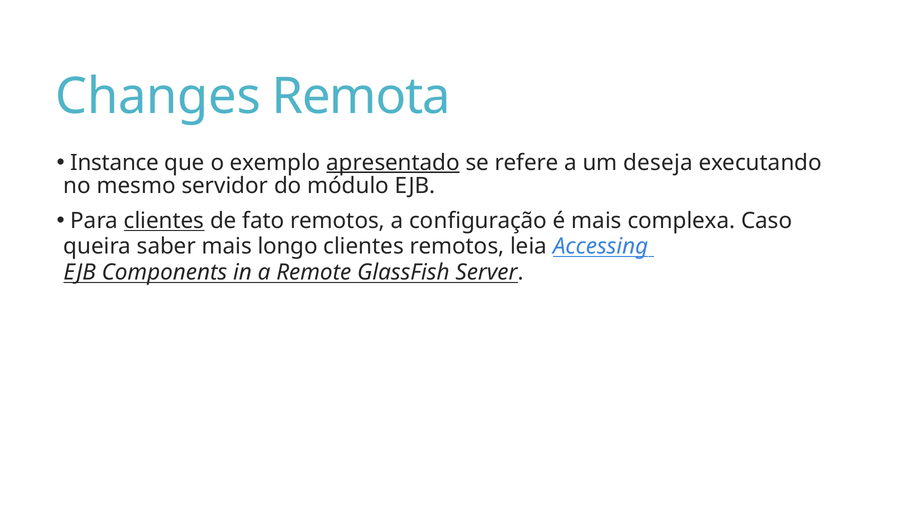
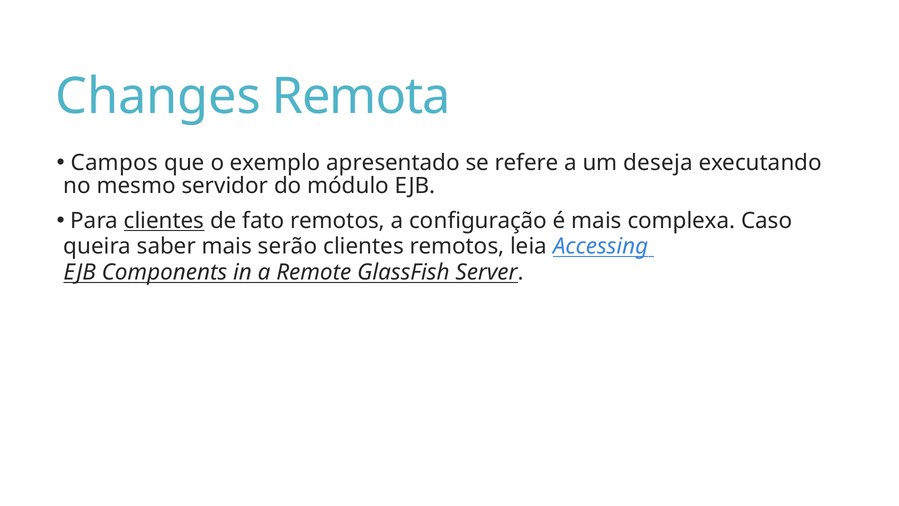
Instance: Instance -> Campos
apresentado underline: present -> none
longo: longo -> serão
